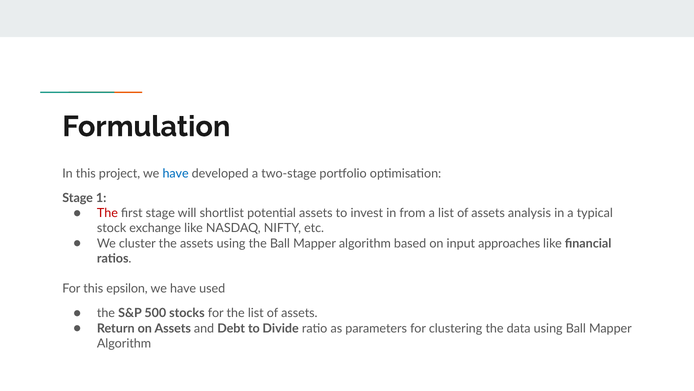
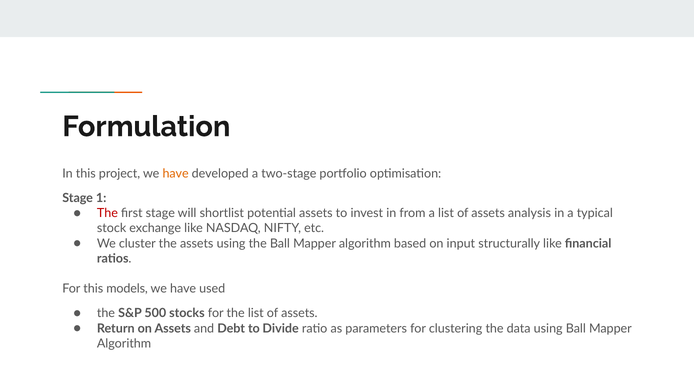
have at (176, 173) colour: blue -> orange
approaches: approaches -> structurally
epsilon: epsilon -> models
